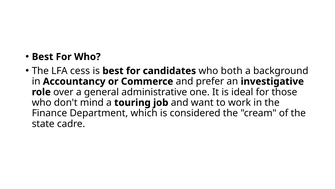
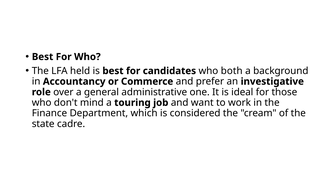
cess: cess -> held
